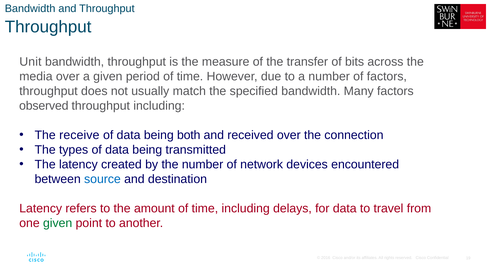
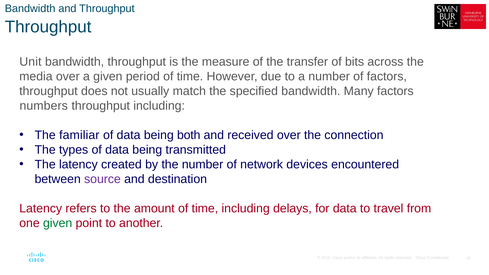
observed: observed -> numbers
receive: receive -> familiar
source colour: blue -> purple
